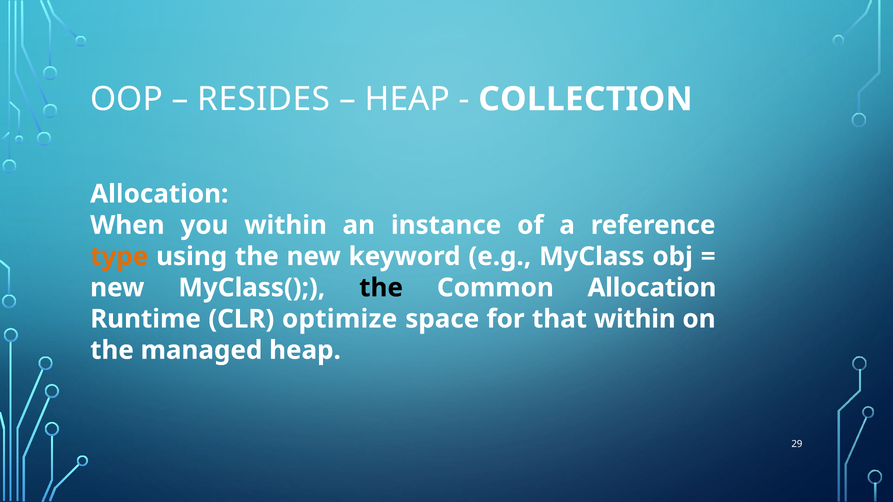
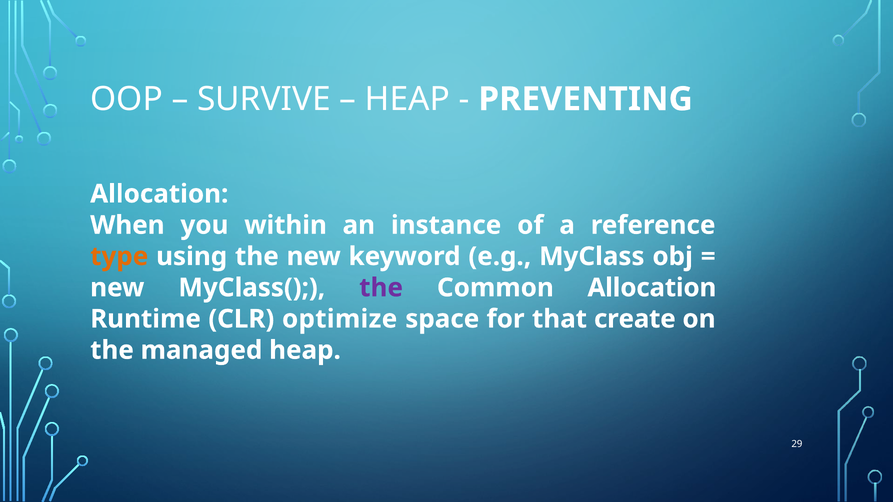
RESIDES: RESIDES -> SURVIVE
COLLECTION: COLLECTION -> PREVENTING
the at (381, 288) colour: black -> purple
that within: within -> create
